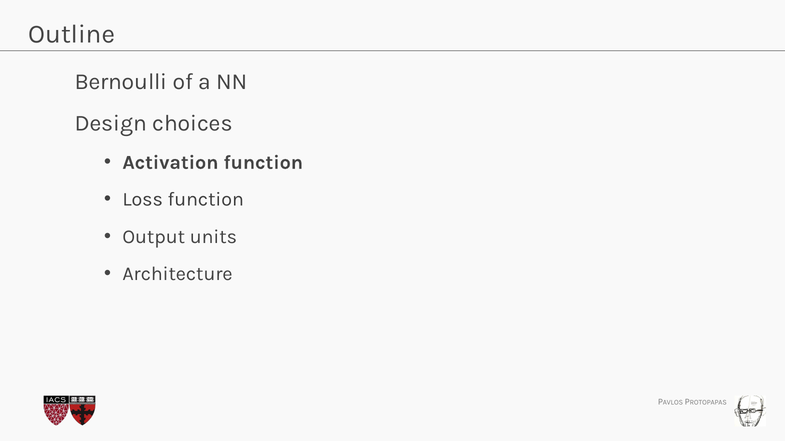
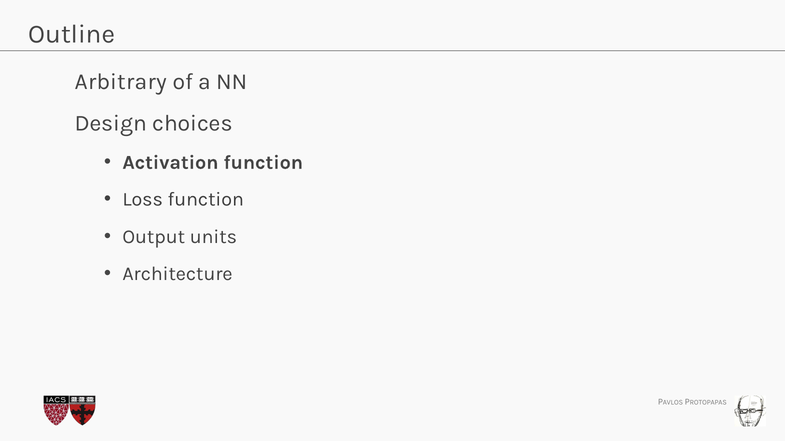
Bernoulli: Bernoulli -> Arbitrary
